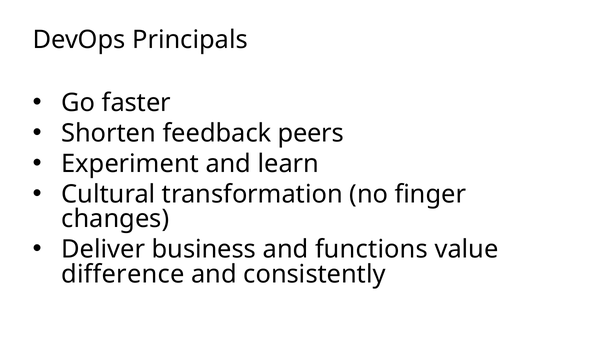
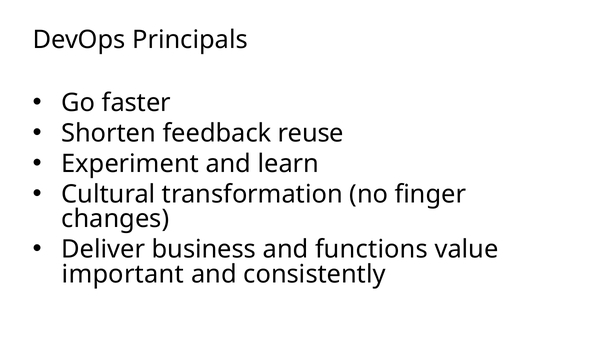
peers: peers -> reuse
difference: difference -> important
